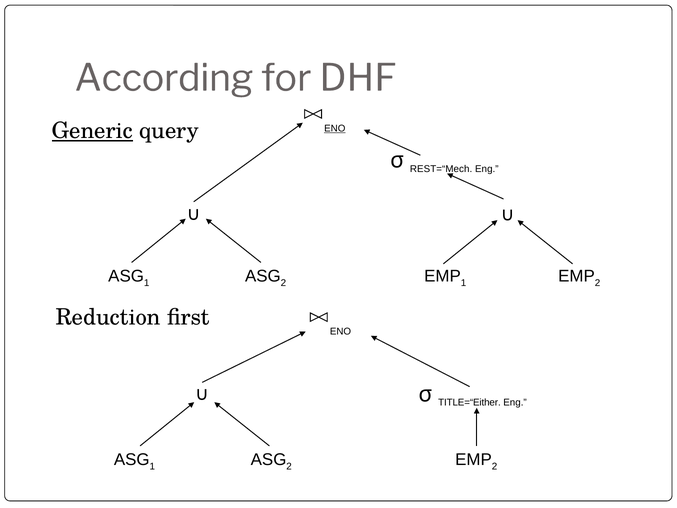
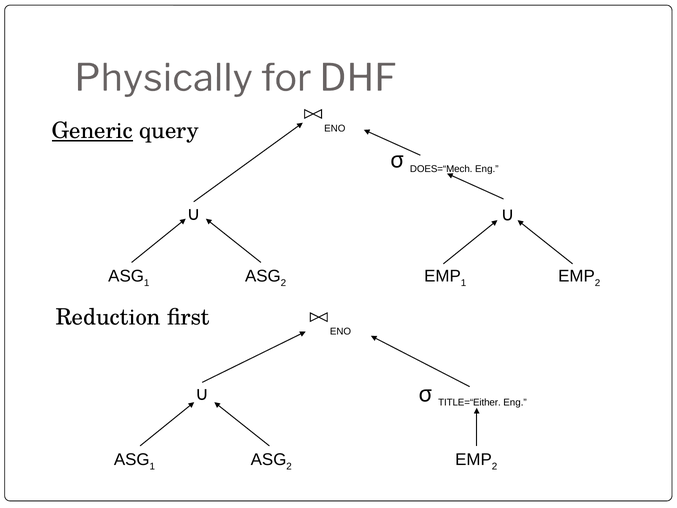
According: According -> Physically
ENO at (335, 128) underline: present -> none
REST=“Mech: REST=“Mech -> DOES=“Mech
